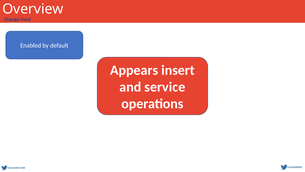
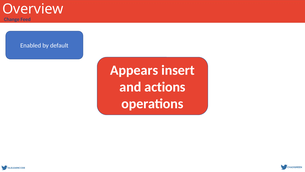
service: service -> actions
